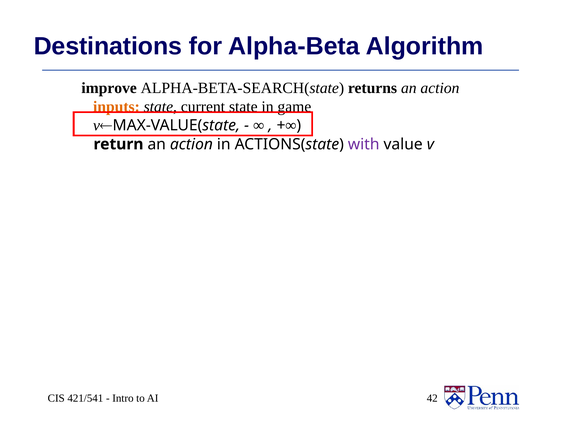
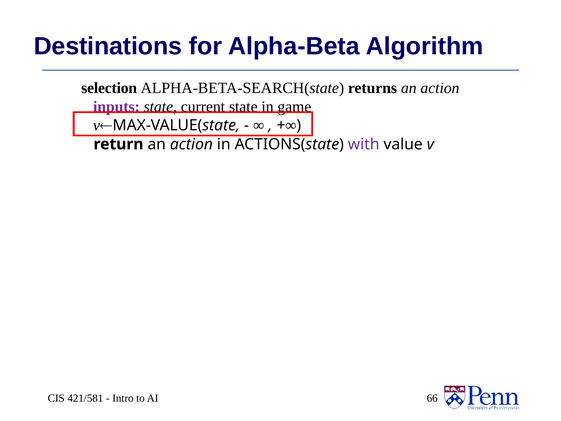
improve: improve -> selection
inputs colour: orange -> purple
421/541: 421/541 -> 421/581
42: 42 -> 66
